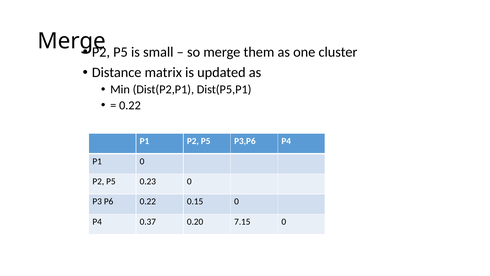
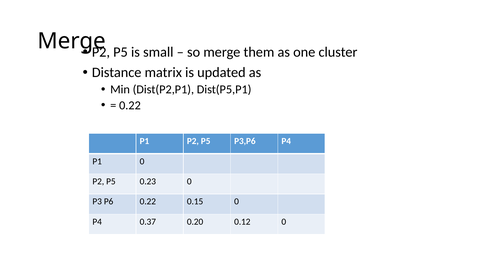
7.15: 7.15 -> 0.12
